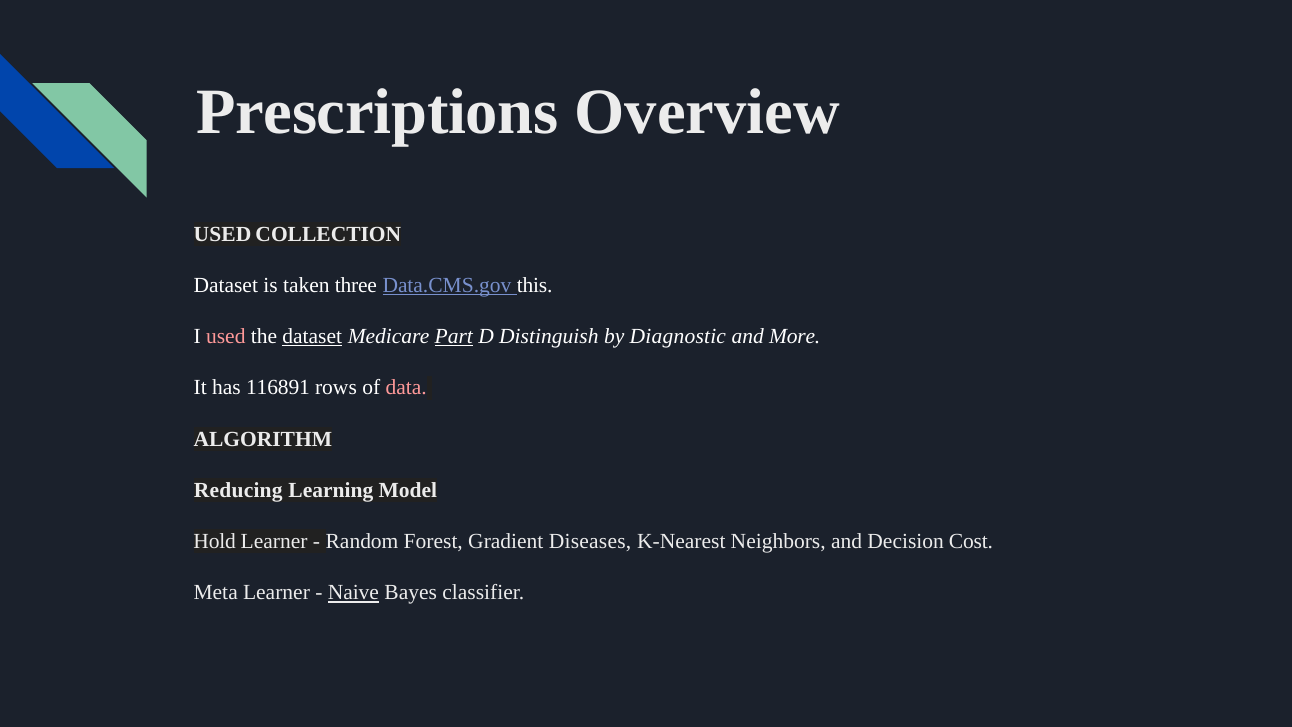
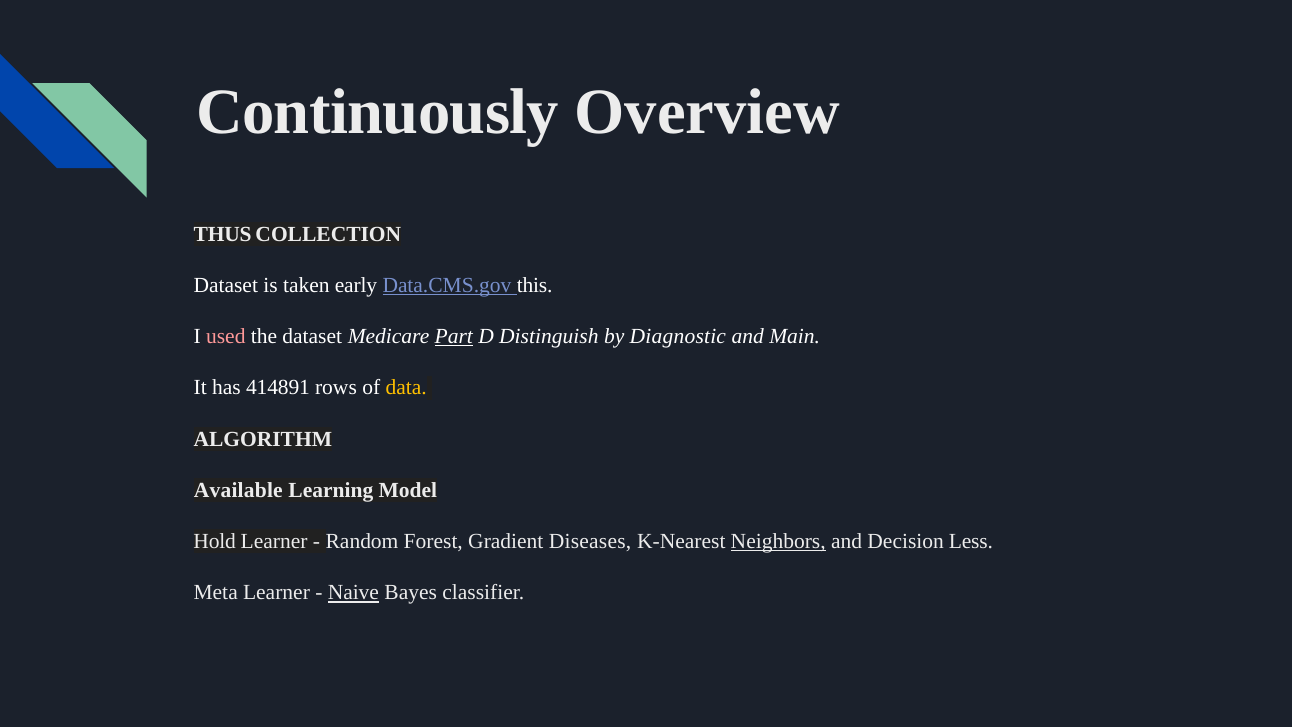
Prescriptions: Prescriptions -> Continuously
USED at (222, 234): USED -> THUS
three: three -> early
dataset at (312, 336) underline: present -> none
More: More -> Main
116891: 116891 -> 414891
data colour: pink -> yellow
Reducing: Reducing -> Available
Neighbors underline: none -> present
Cost: Cost -> Less
